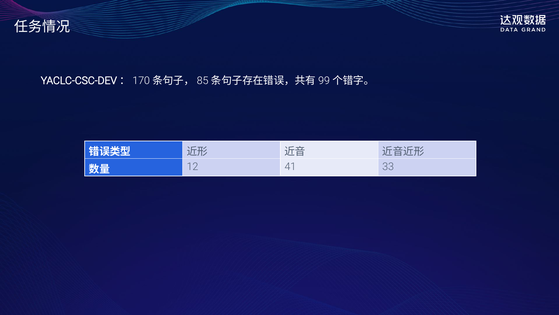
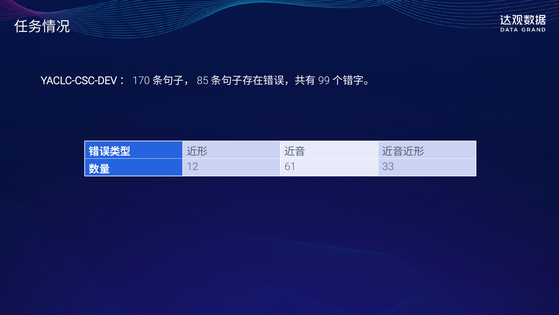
41: 41 -> 61
